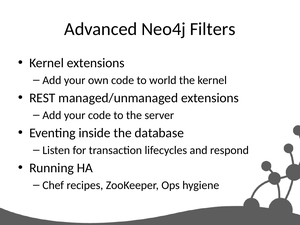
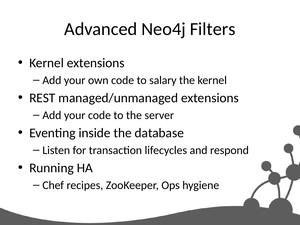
world: world -> salary
